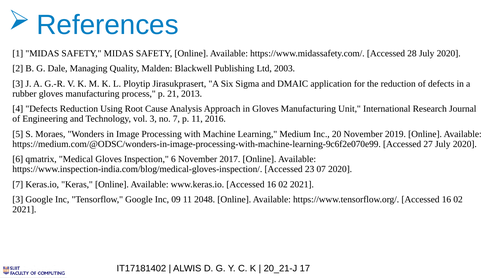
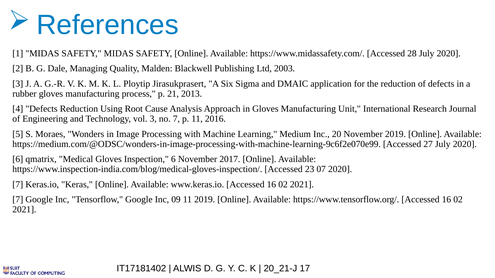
3 at (18, 200): 3 -> 7
11 2048: 2048 -> 2019
